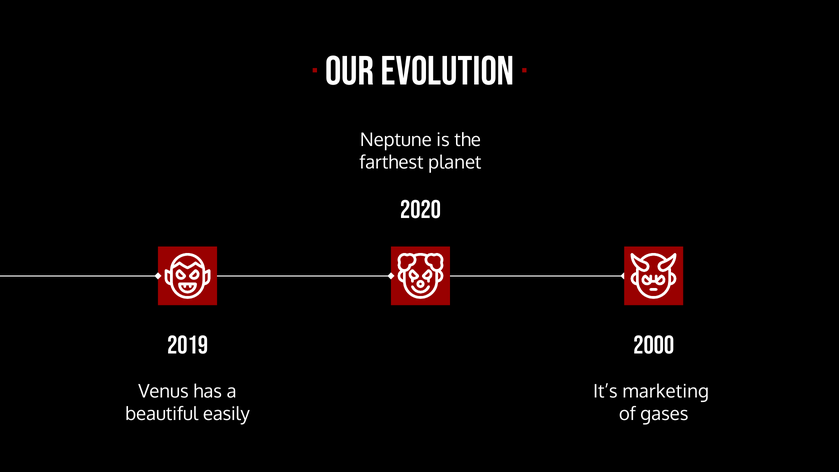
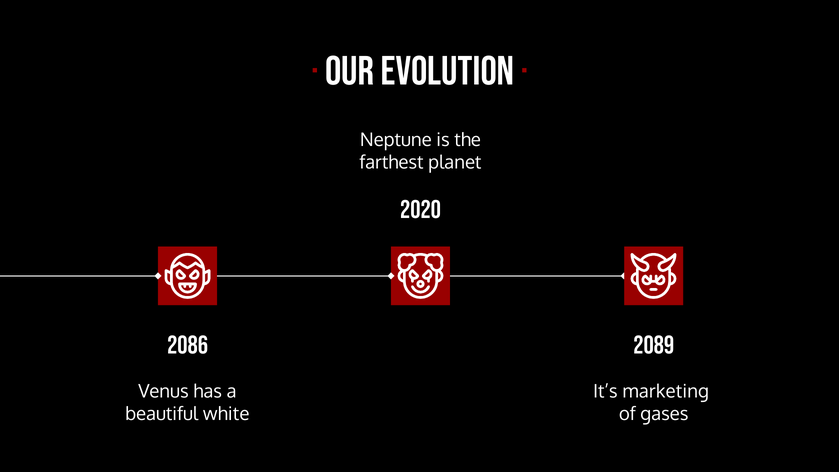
2019: 2019 -> 2086
2000: 2000 -> 2089
easily: easily -> white
